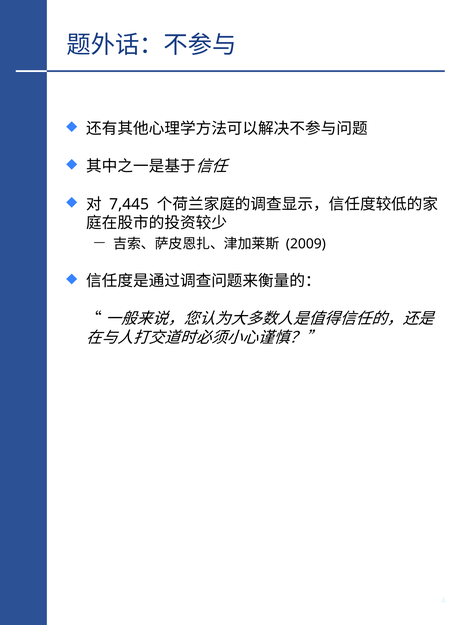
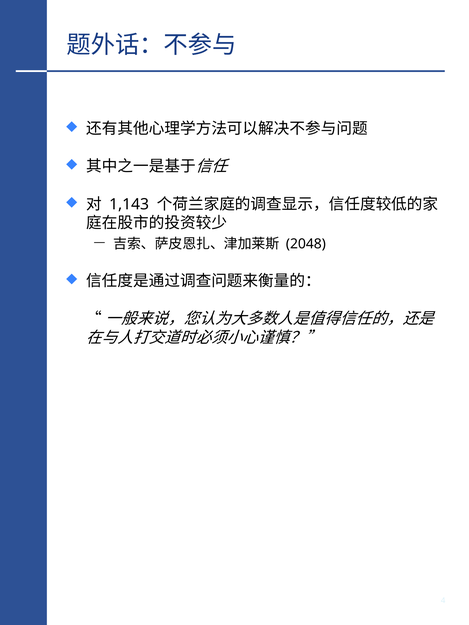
7,445: 7,445 -> 1,143
2009: 2009 -> 2048
